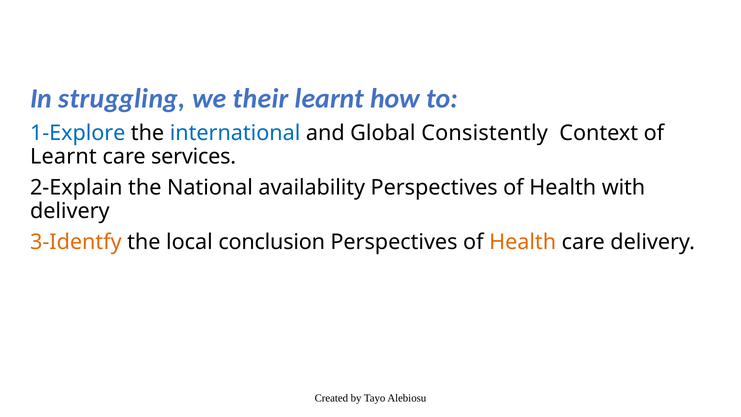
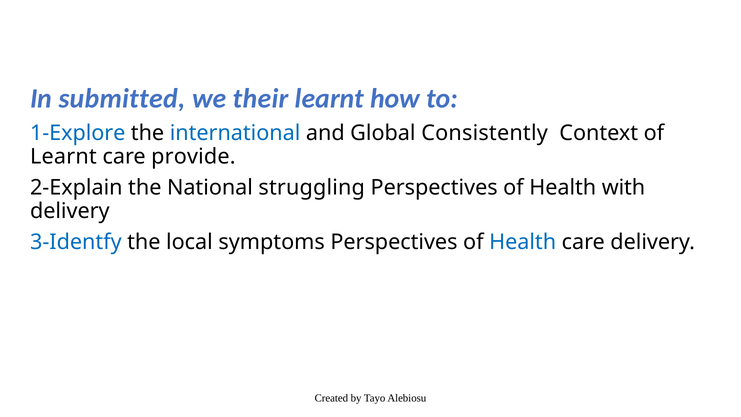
struggling: struggling -> submitted
services: services -> provide
availability: availability -> struggling
3-Identfy colour: orange -> blue
conclusion: conclusion -> symptoms
Health at (523, 242) colour: orange -> blue
